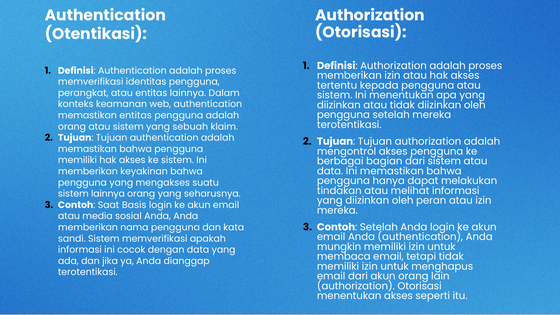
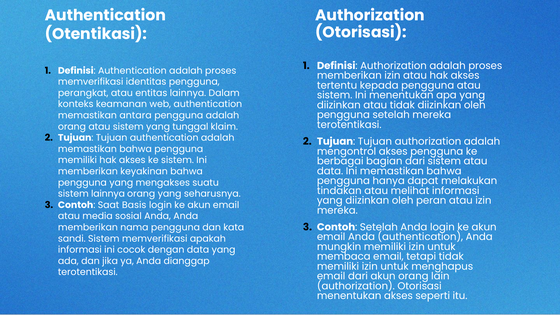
memastikan entitas: entitas -> antara
sebuah: sebuah -> tunggal
